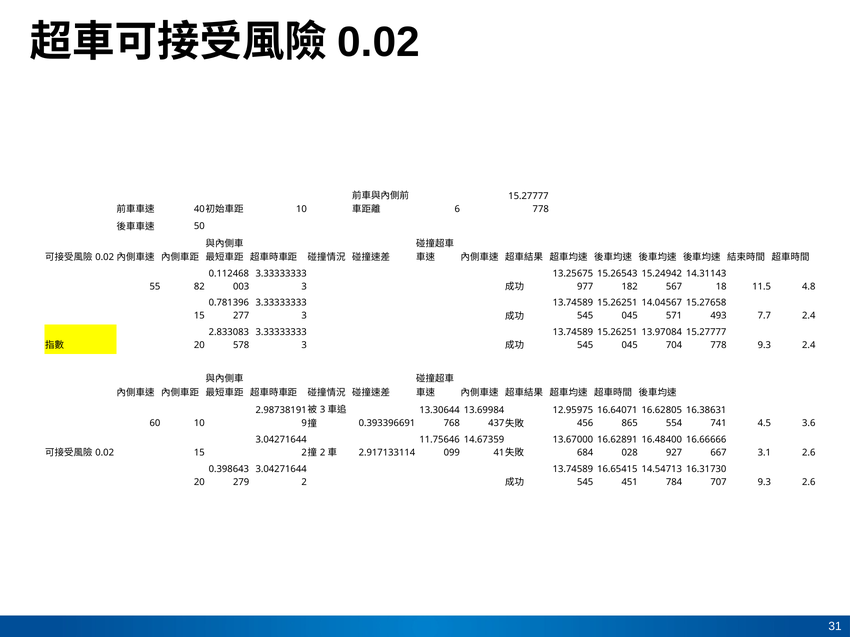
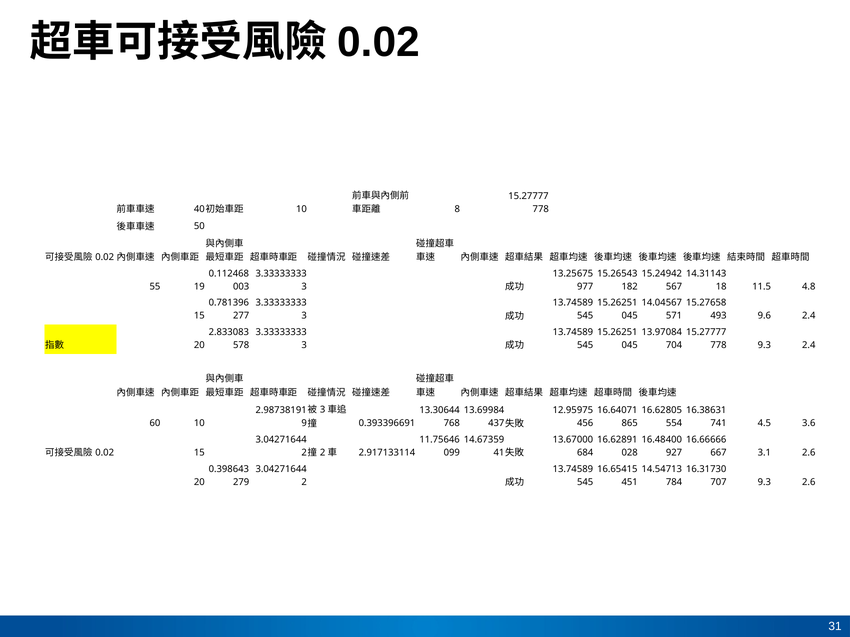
6: 6 -> 8
82: 82 -> 19
7.7: 7.7 -> 9.6
